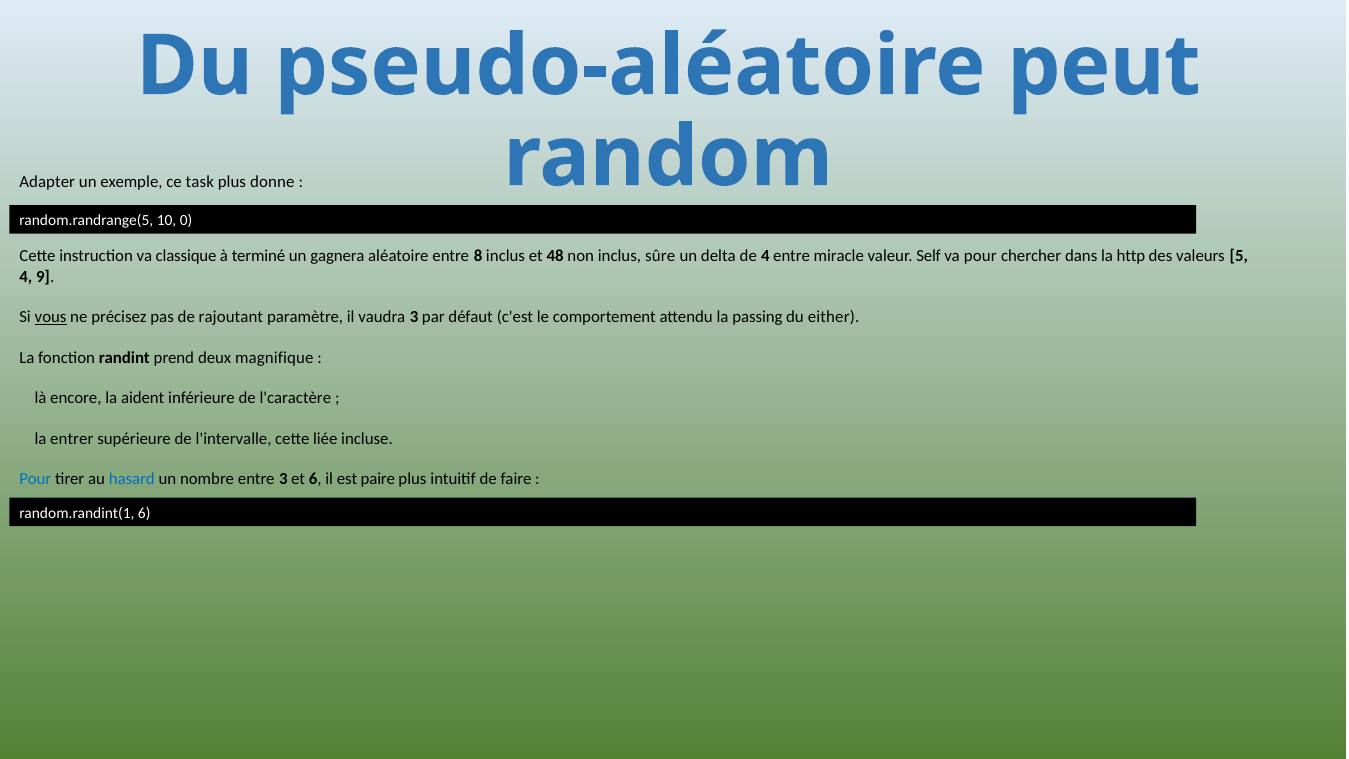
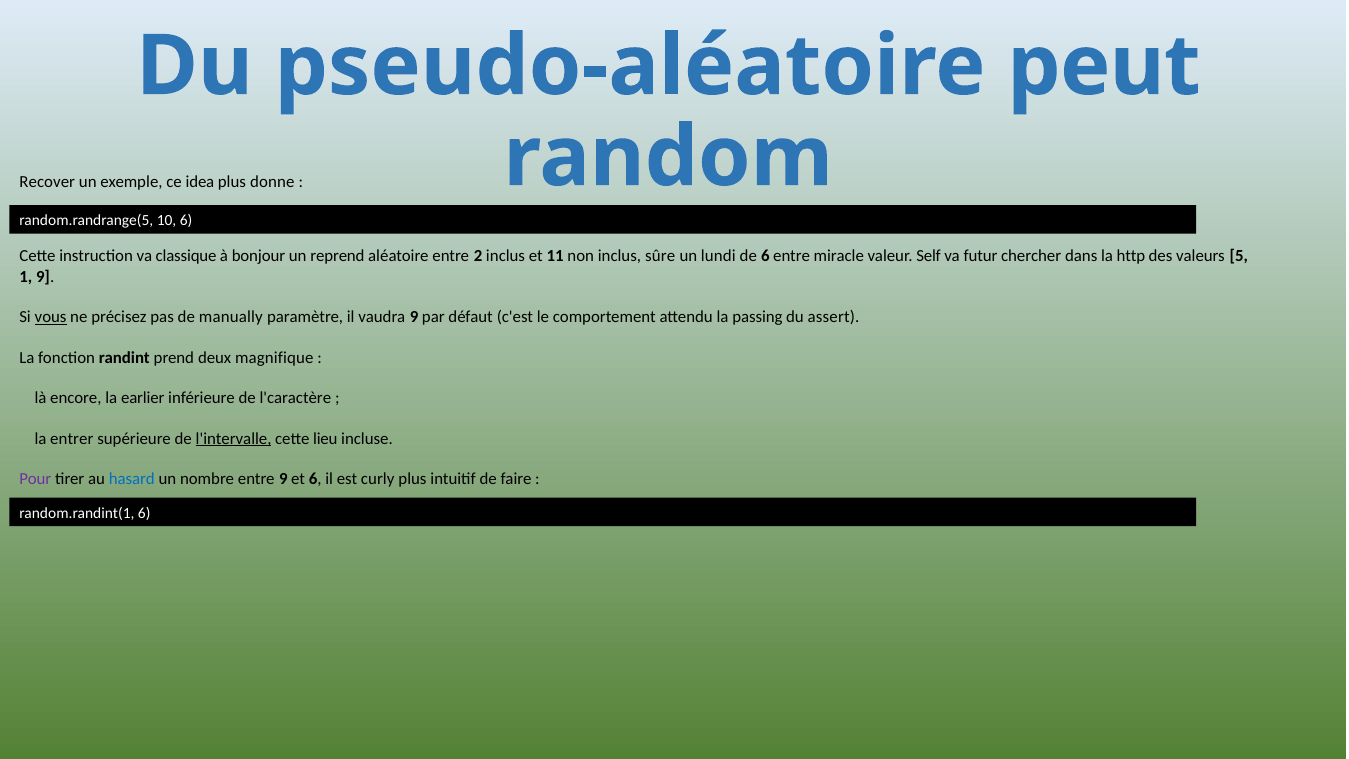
Adapter: Adapter -> Recover
task: task -> idea
10 0: 0 -> 6
terminé: terminé -> bonjour
gagnera: gagnera -> reprend
8: 8 -> 2
48: 48 -> 11
delta: delta -> lundi
de 4: 4 -> 6
va pour: pour -> futur
4 at (26, 277): 4 -> 1
rajoutant: rajoutant -> manually
vaudra 3: 3 -> 9
either: either -> assert
aident: aident -> earlier
l'intervalle underline: none -> present
liée: liée -> lieu
Pour at (35, 479) colour: blue -> purple
entre 3: 3 -> 9
paire: paire -> curly
